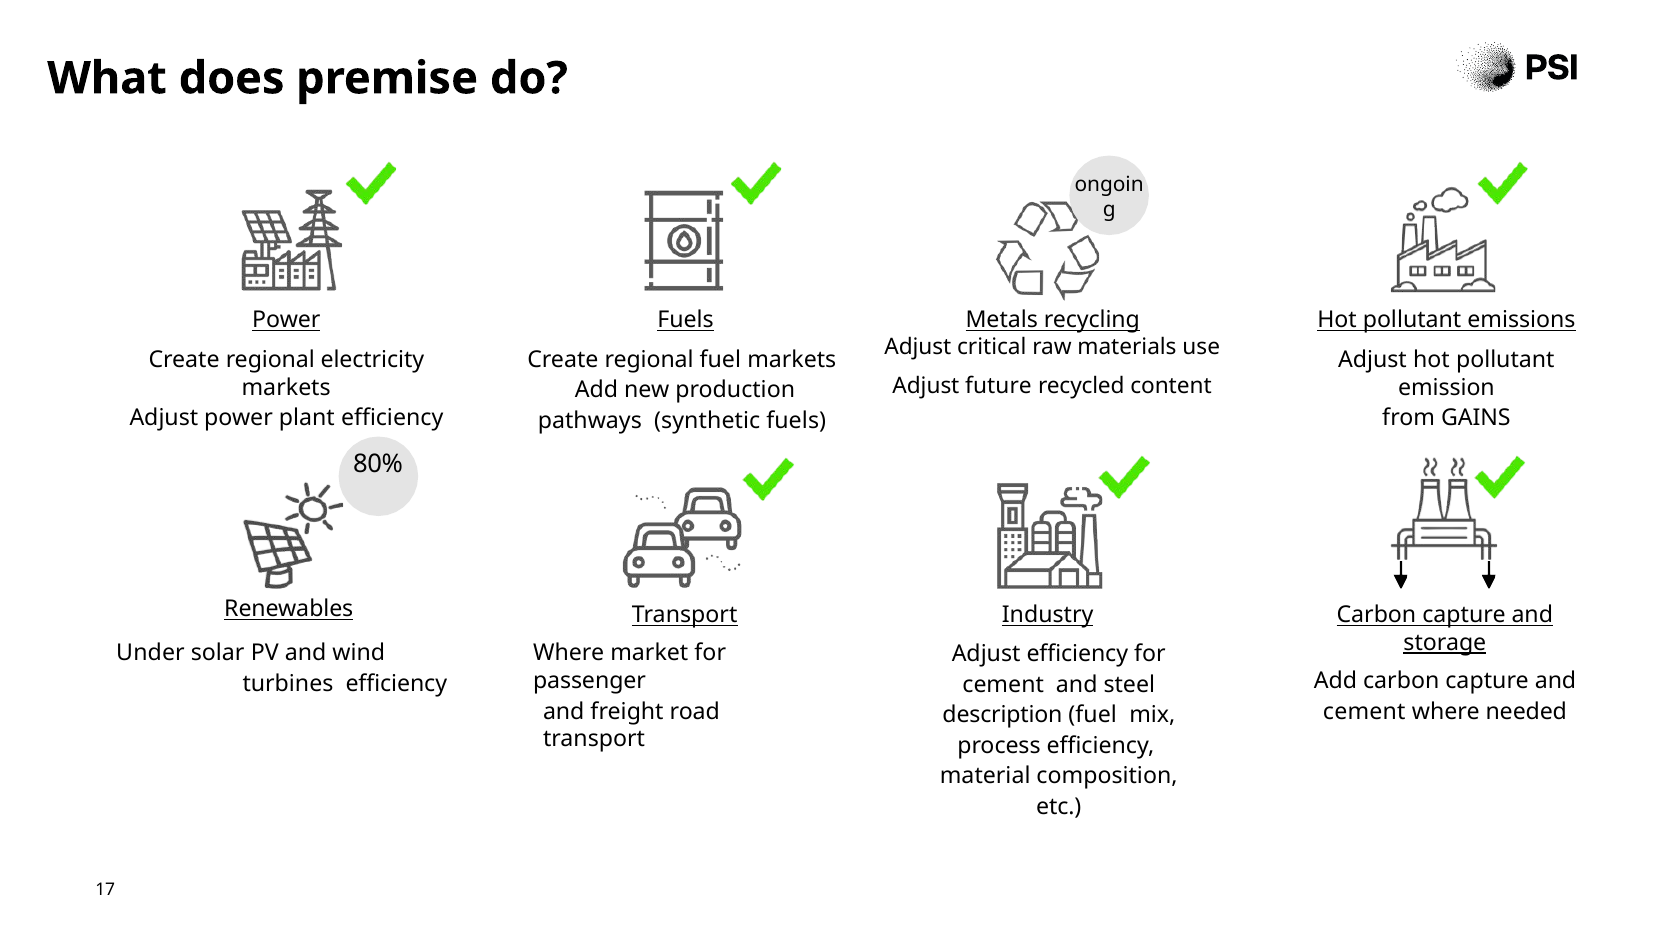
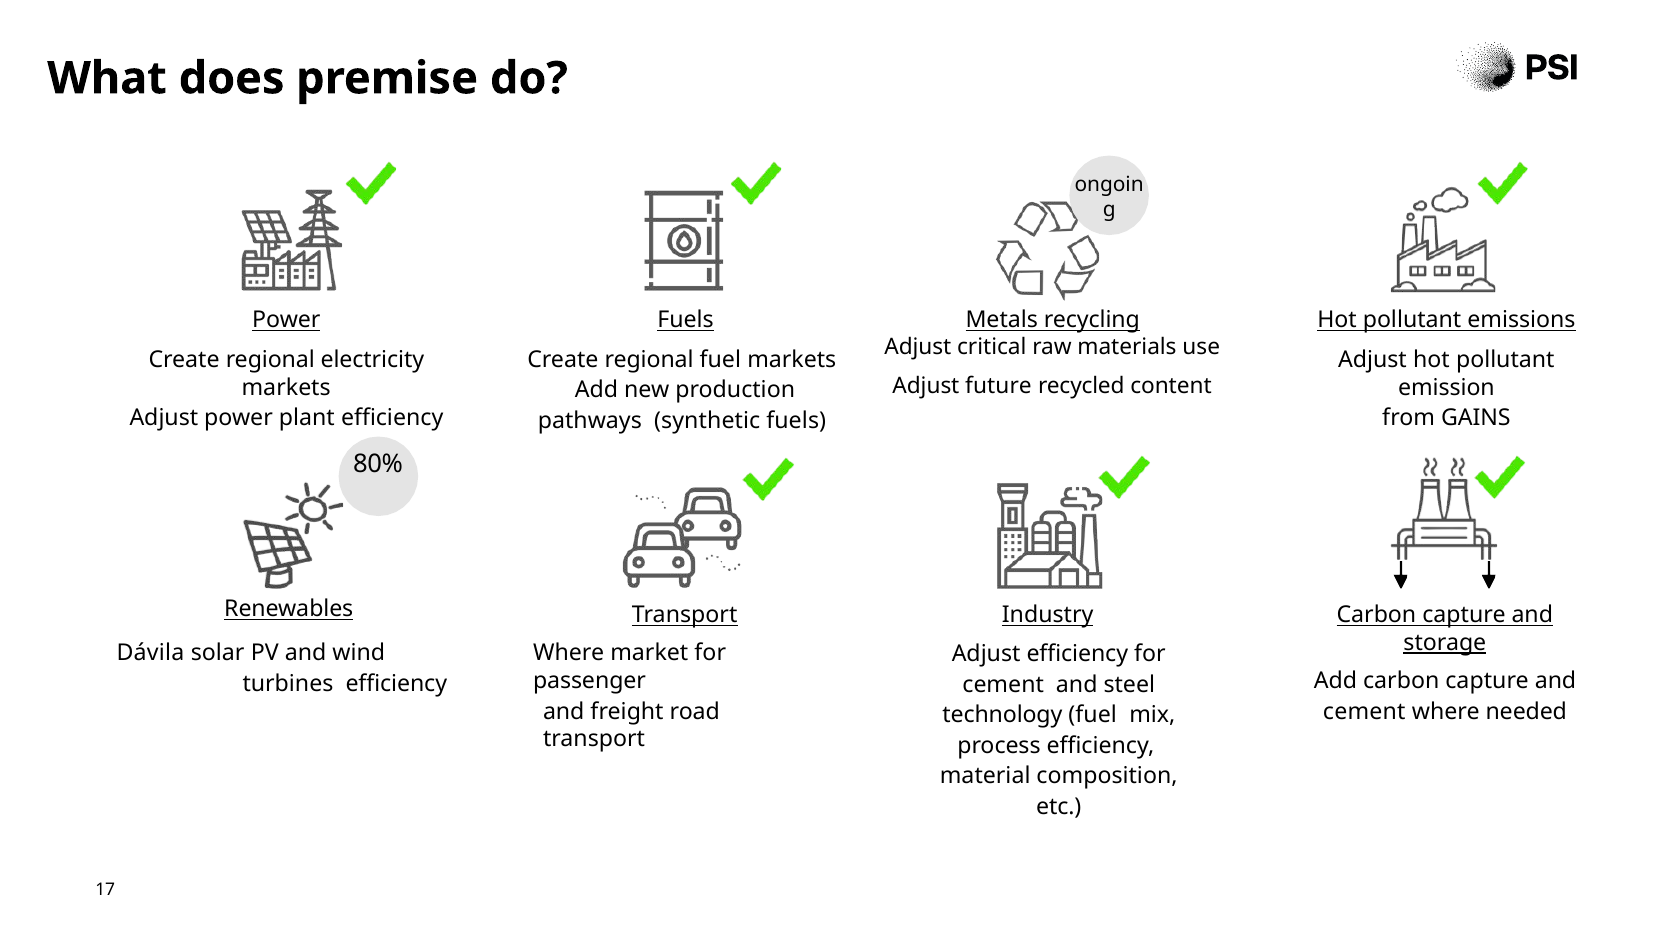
Under: Under -> Dávila
description: description -> technology
